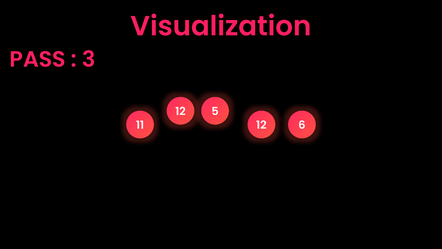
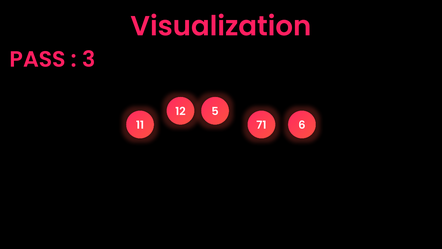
11 12: 12 -> 71
